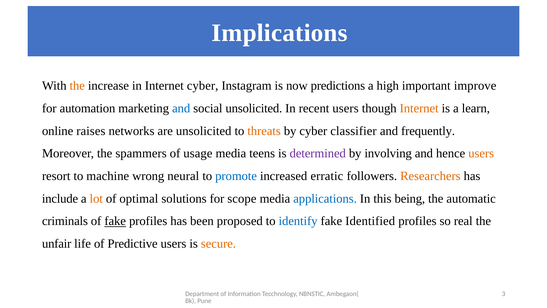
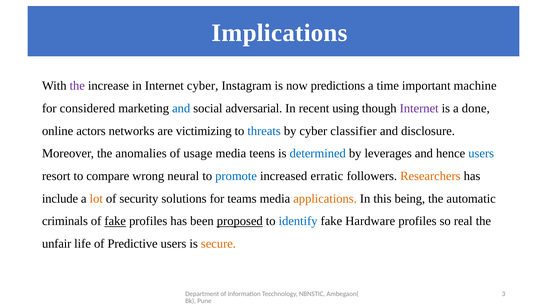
the at (77, 86) colour: orange -> purple
high: high -> time
improve: improve -> machine
automation: automation -> considered
social unsolicited: unsolicited -> adversarial
recent users: users -> using
Internet at (419, 108) colour: orange -> purple
learn: learn -> done
raises: raises -> actors
are unsolicited: unsolicited -> victimizing
threats colour: orange -> blue
frequently: frequently -> disclosure
spammers: spammers -> anomalies
determined colour: purple -> blue
involving: involving -> leverages
users at (481, 153) colour: orange -> blue
machine: machine -> compare
optimal: optimal -> security
scope: scope -> teams
applications colour: blue -> orange
proposed underline: none -> present
Identified: Identified -> Hardware
